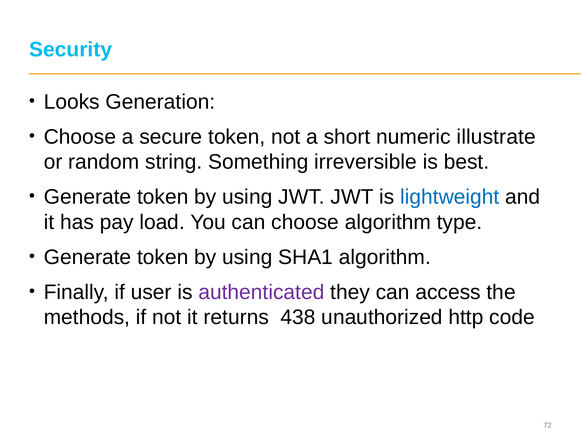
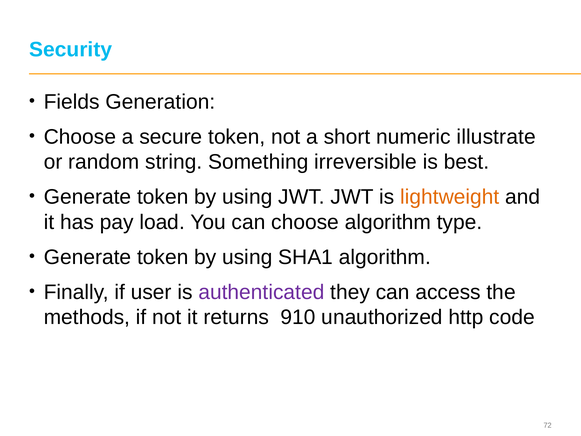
Looks: Looks -> Fields
lightweight colour: blue -> orange
438: 438 -> 910
